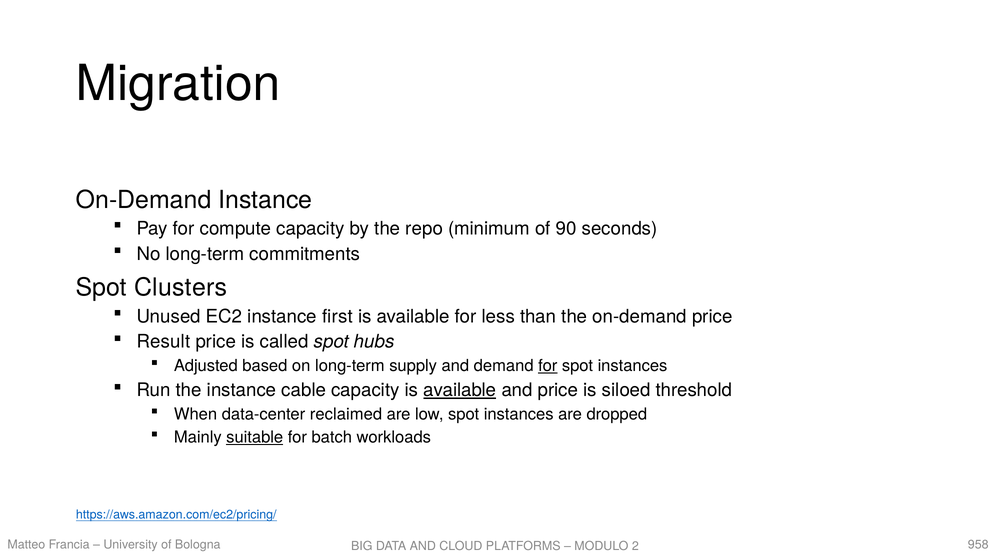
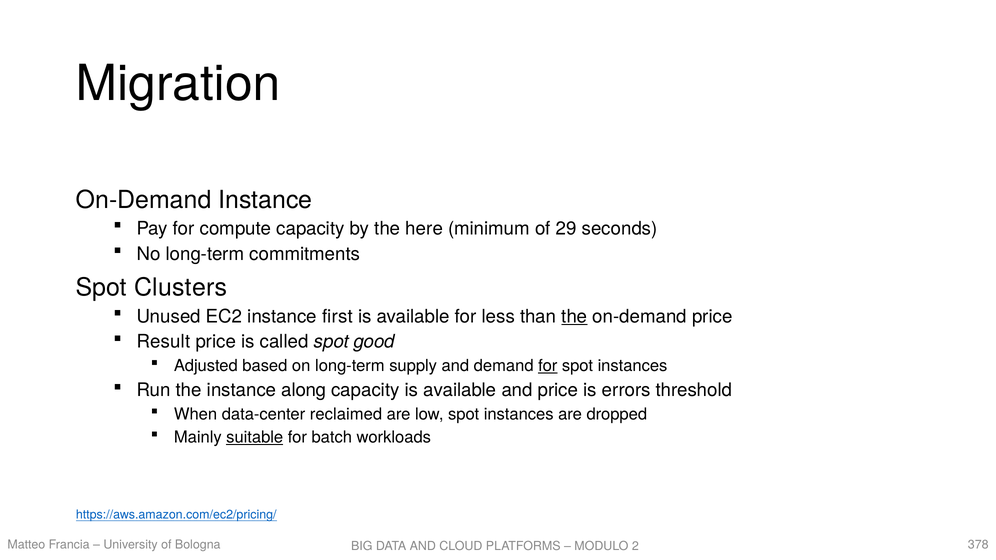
repo: repo -> here
90: 90 -> 29
the at (574, 317) underline: none -> present
hubs: hubs -> good
cable: cable -> along
available at (460, 390) underline: present -> none
siloed: siloed -> errors
958: 958 -> 378
